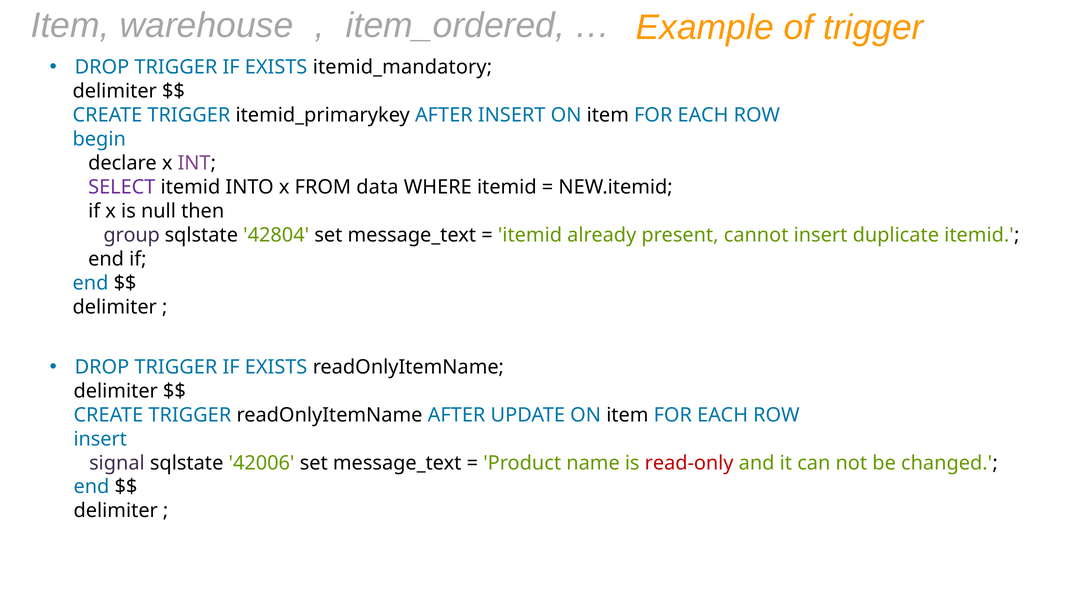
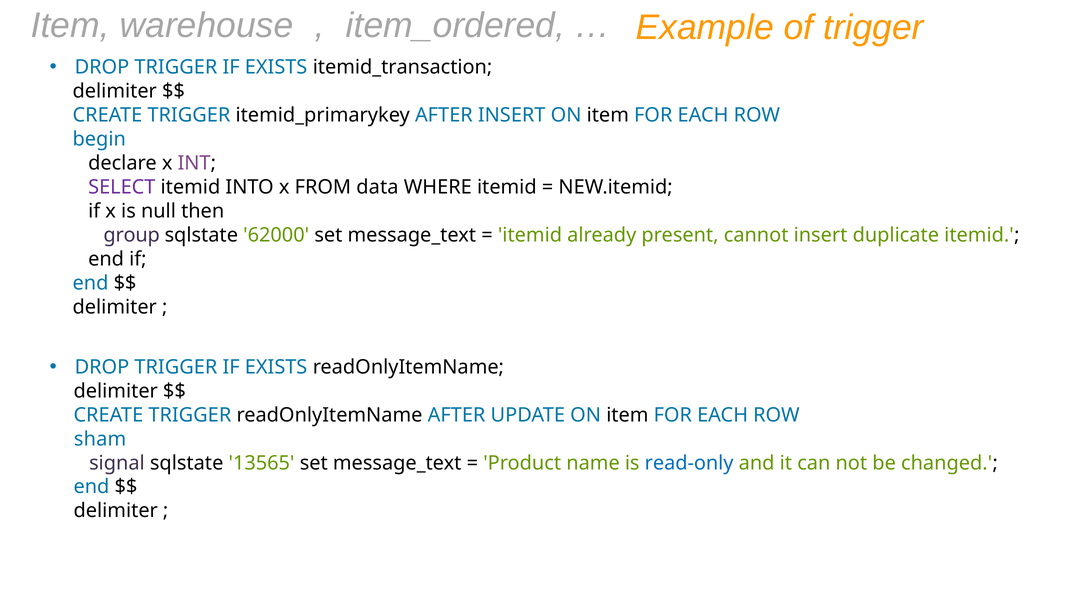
itemid_mandatory: itemid_mandatory -> itemid_transaction
42804: 42804 -> 62000
insert at (100, 439): insert -> sham
42006: 42006 -> 13565
read-only colour: red -> blue
